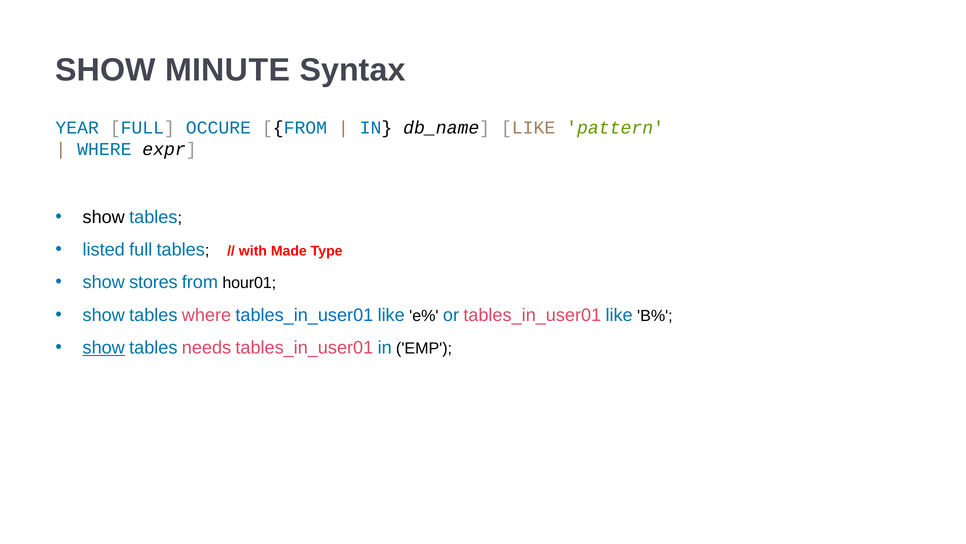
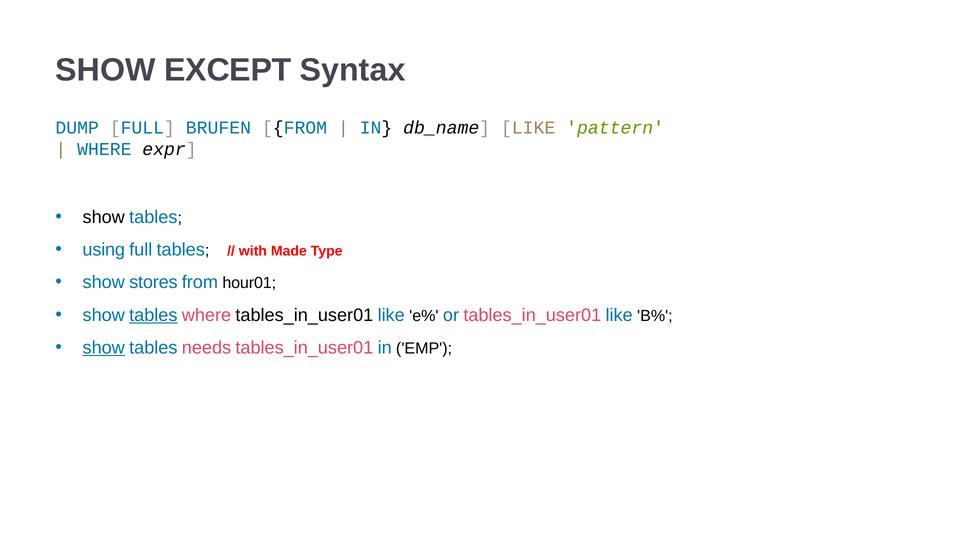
MINUTE: MINUTE -> EXCEPT
YEAR: YEAR -> DUMP
OCCURE: OCCURE -> BRUFEN
listed: listed -> using
tables at (153, 315) underline: none -> present
tables_in_user01 at (304, 315) colour: blue -> black
